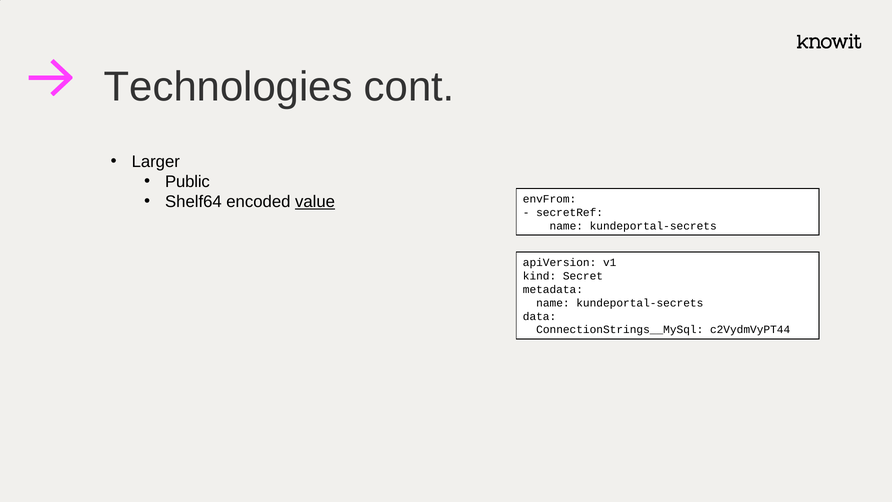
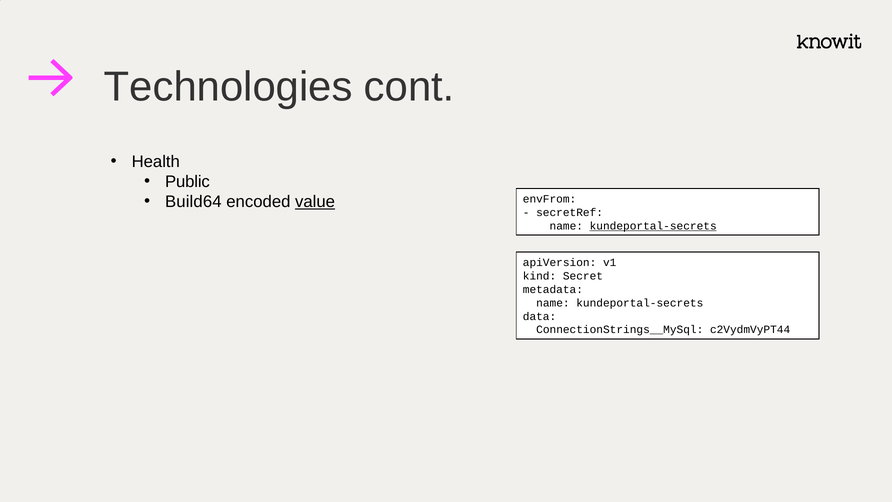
Larger: Larger -> Health
Shelf64: Shelf64 -> Build64
kundeportal-secrets at (653, 226) underline: none -> present
